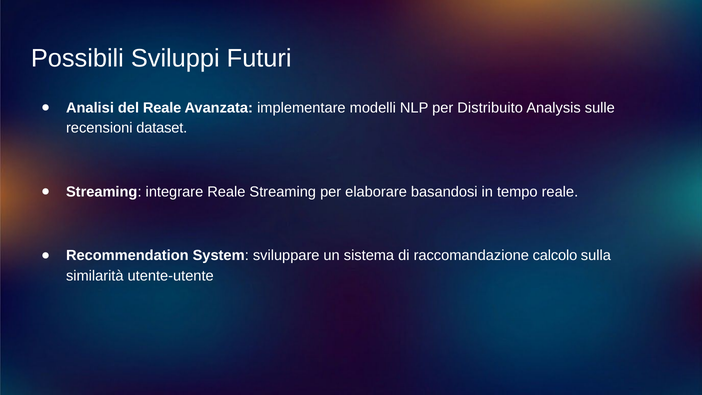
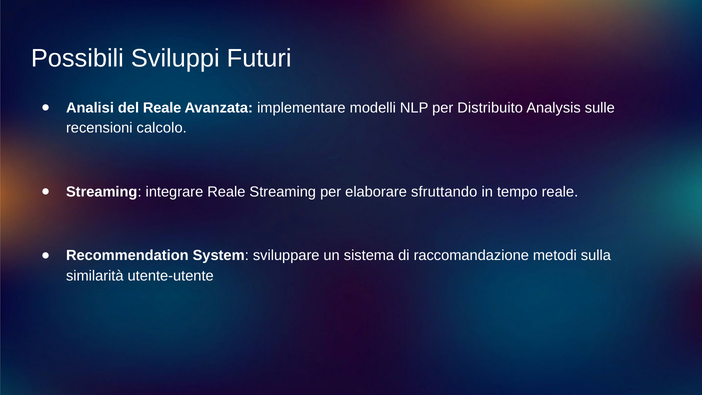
dataset: dataset -> calcolo
basandosi: basandosi -> sfruttando
calcolo: calcolo -> metodi
